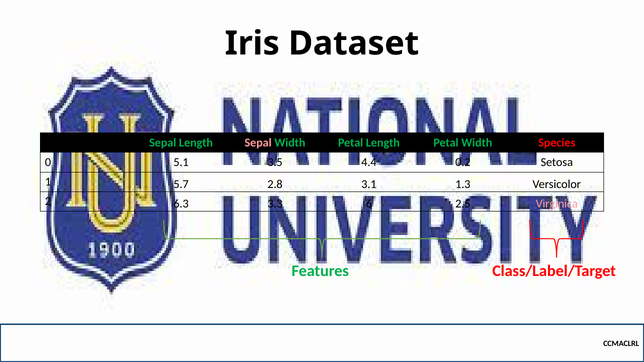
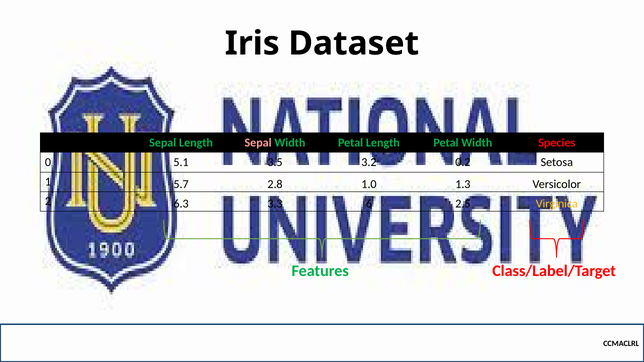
4.4: 4.4 -> 3.2
3.1: 3.1 -> 1.0
Virginica colour: pink -> yellow
